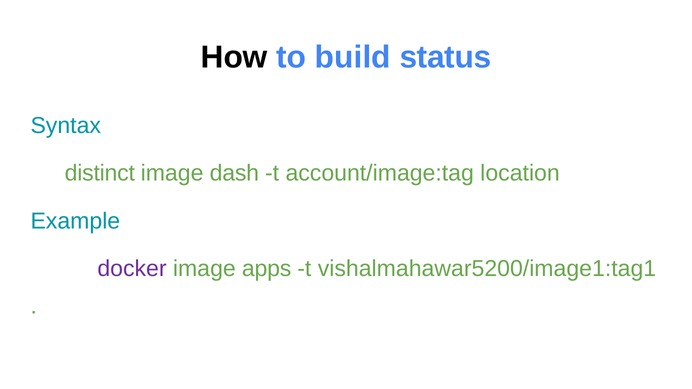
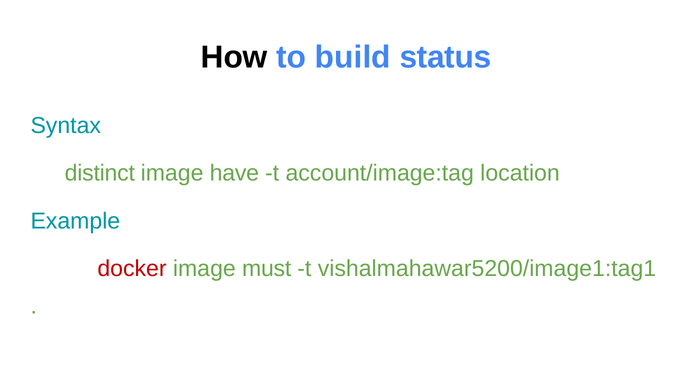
dash: dash -> have
docker colour: purple -> red
apps: apps -> must
